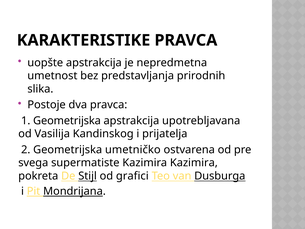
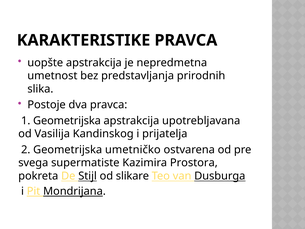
Kazimira Kazimira: Kazimira -> Prostora
grafici: grafici -> slikare
